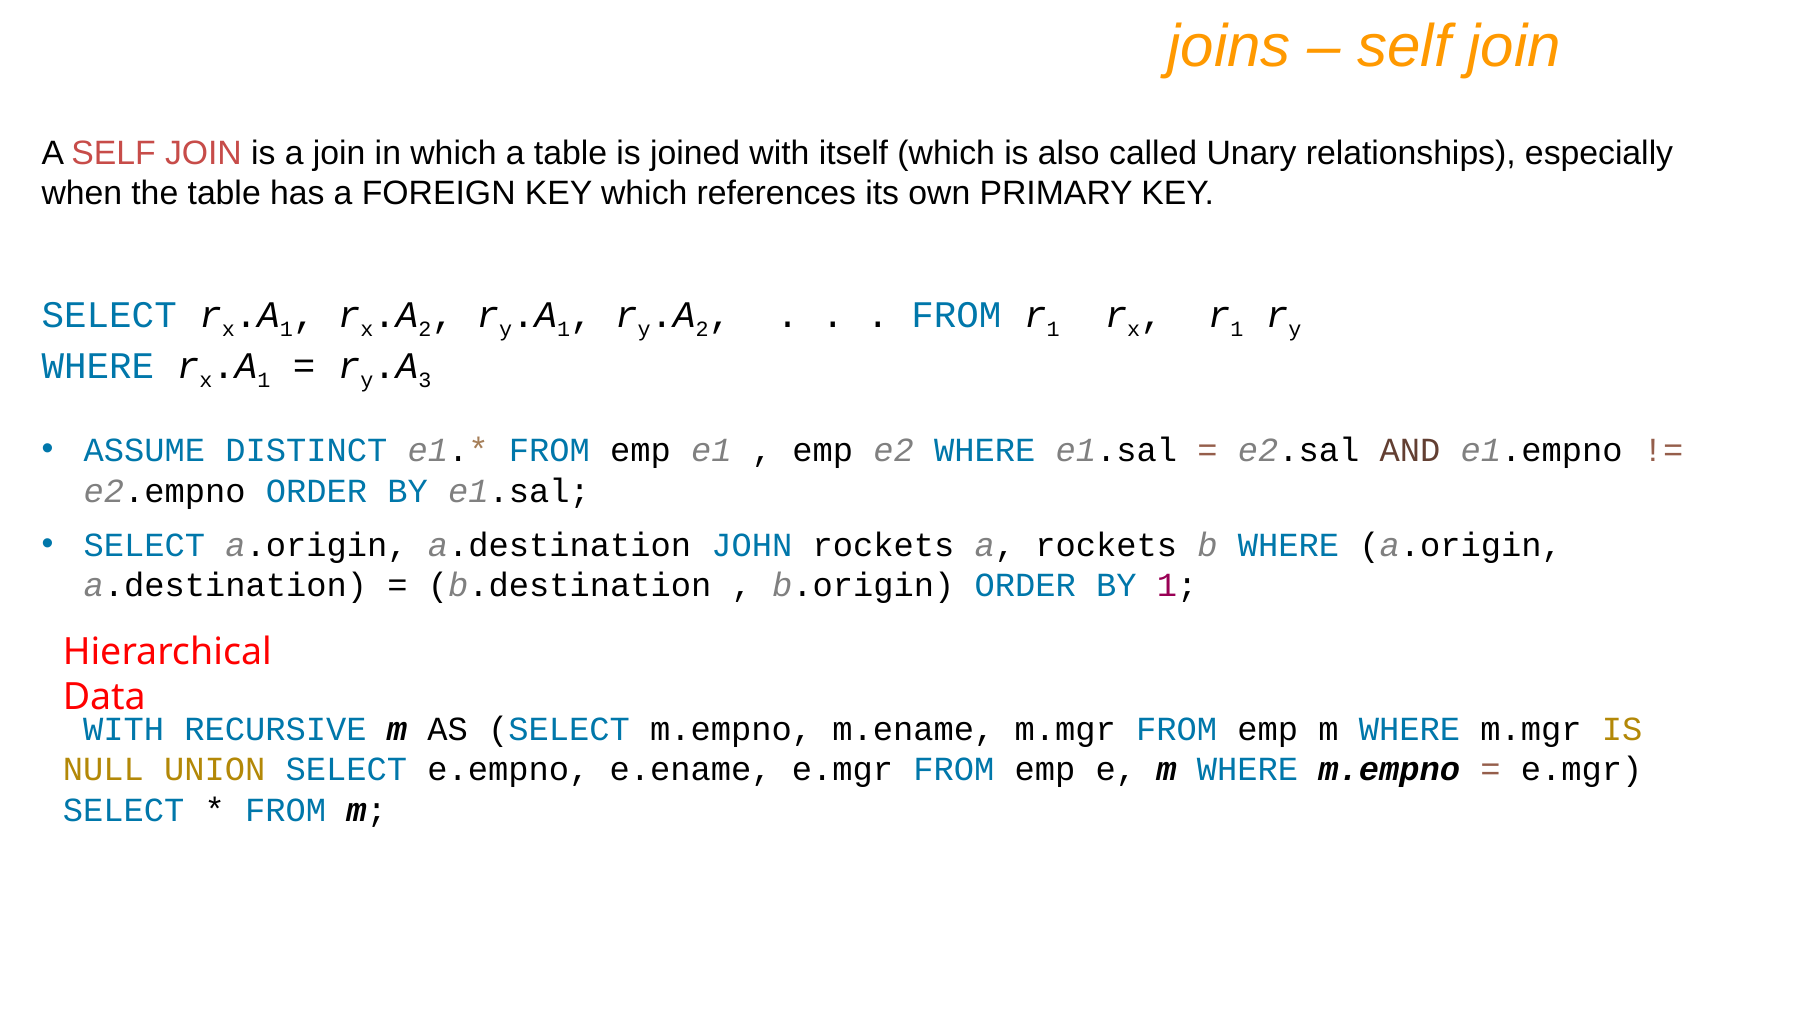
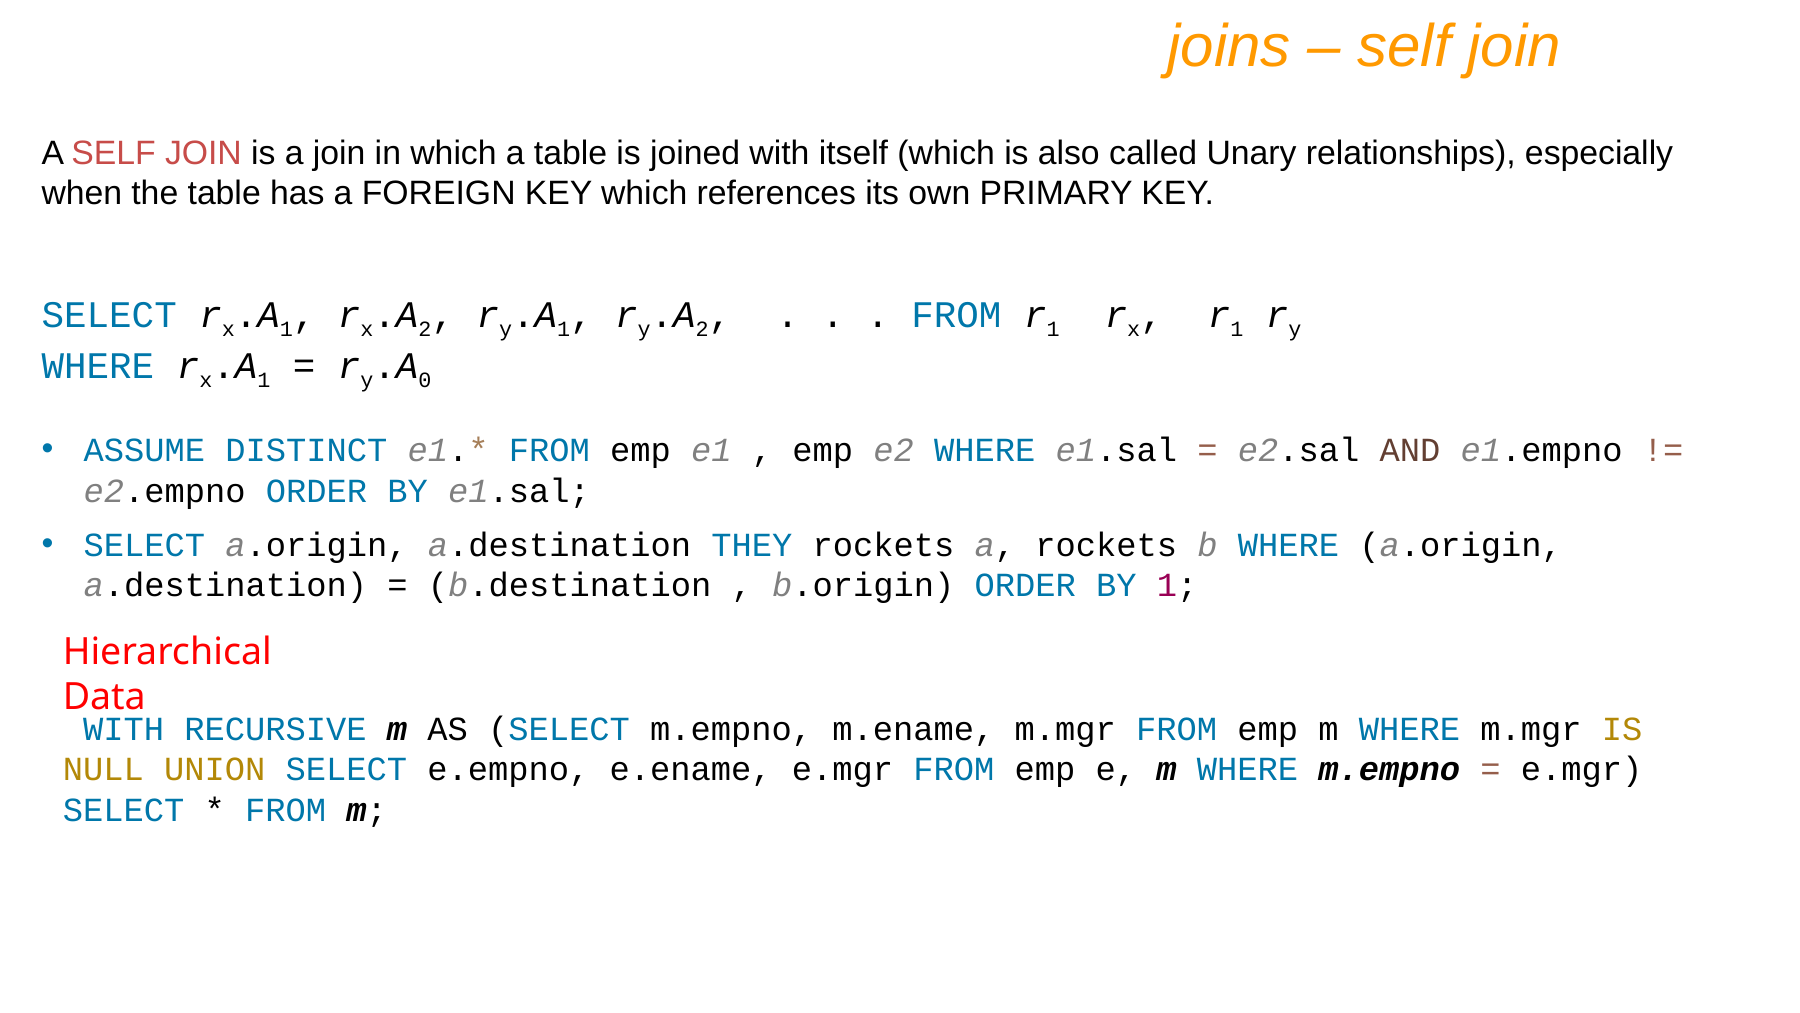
3: 3 -> 0
JOHN: JOHN -> THEY
